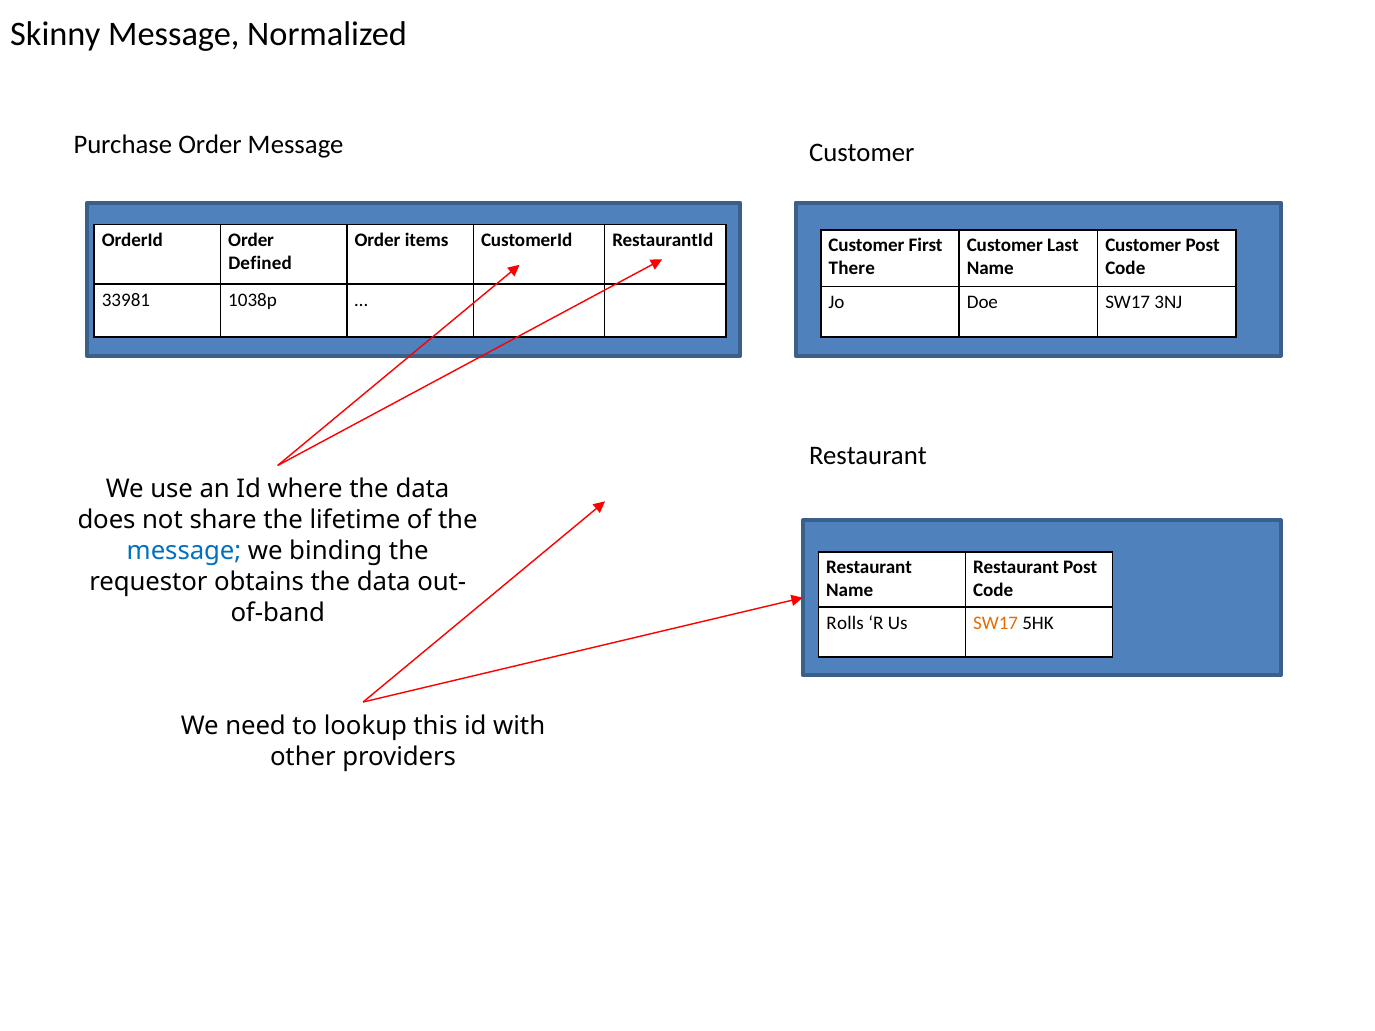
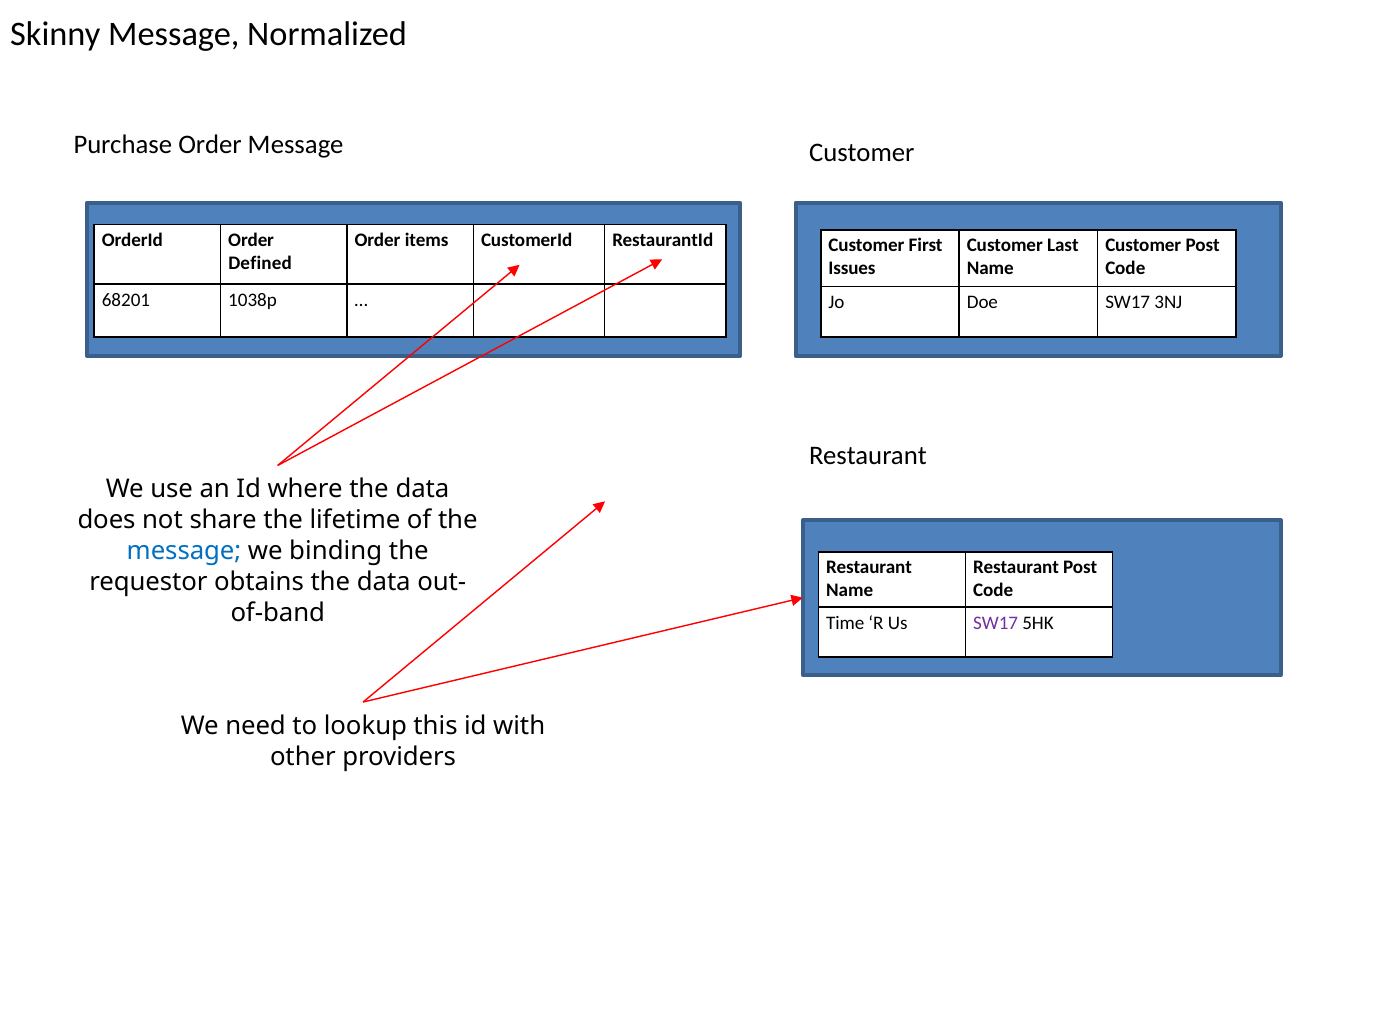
There: There -> Issues
33981: 33981 -> 68201
Rolls: Rolls -> Time
SW17 at (996, 623) colour: orange -> purple
